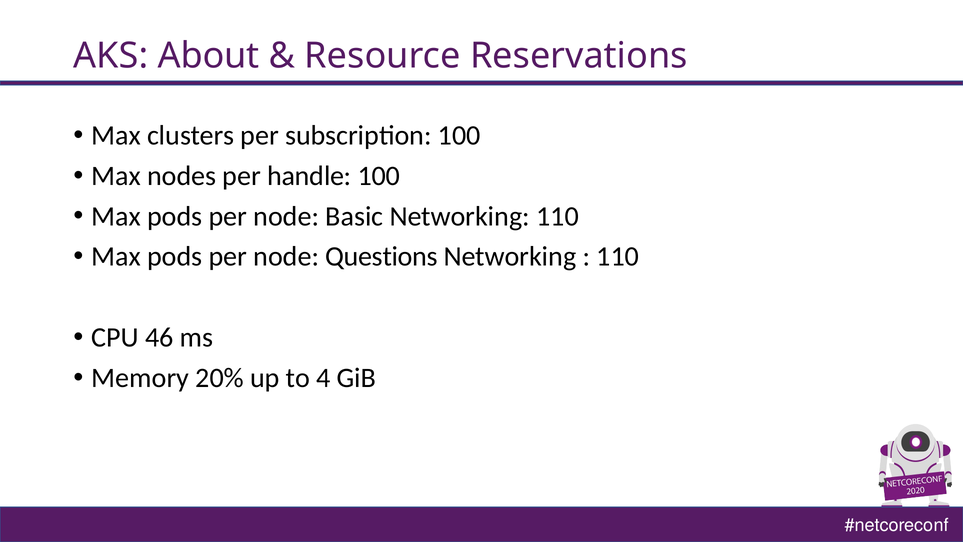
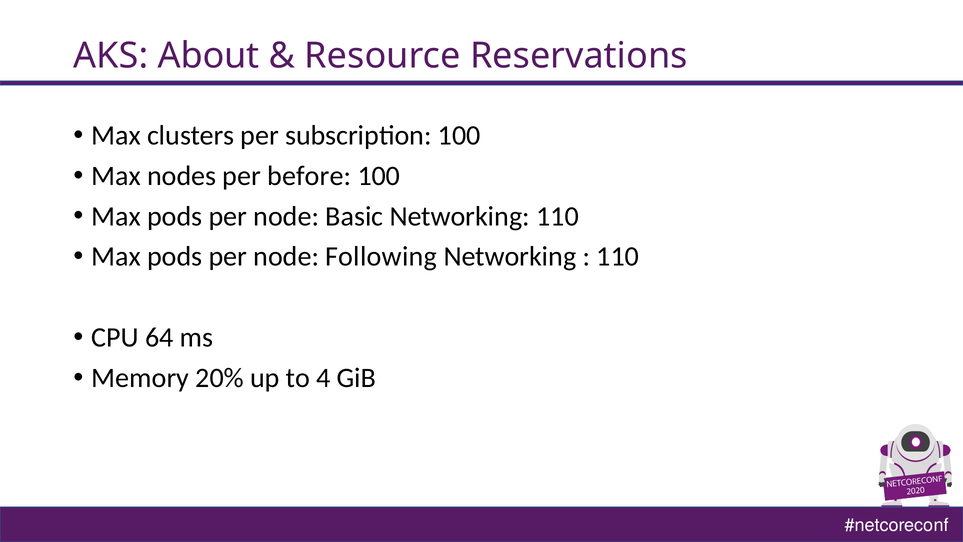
handle: handle -> before
Questions: Questions -> Following
46: 46 -> 64
